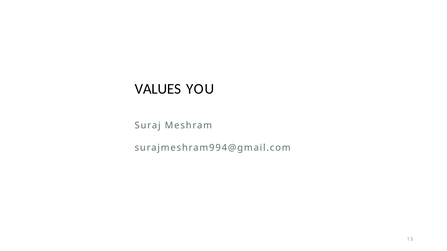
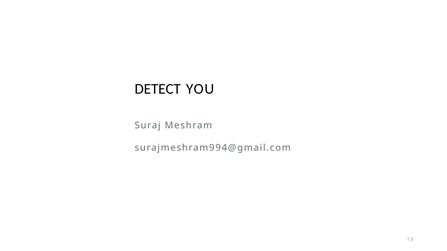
VALUES: VALUES -> DETECT
